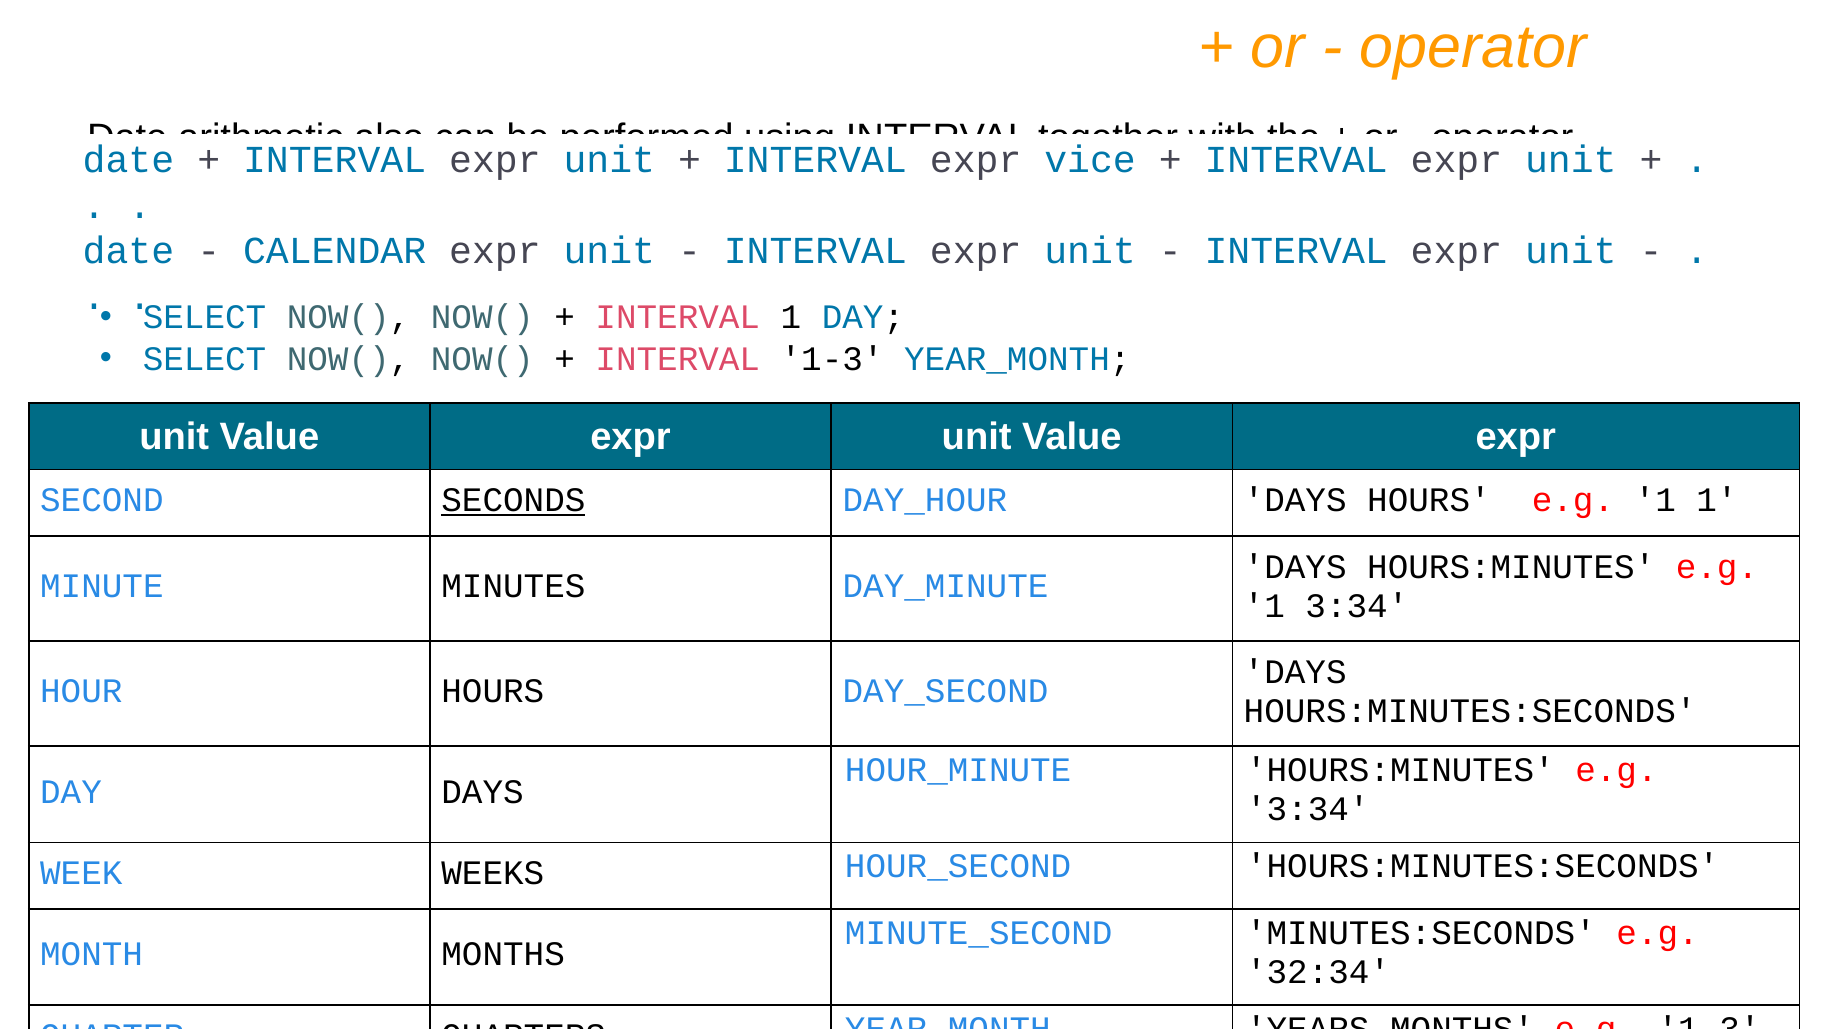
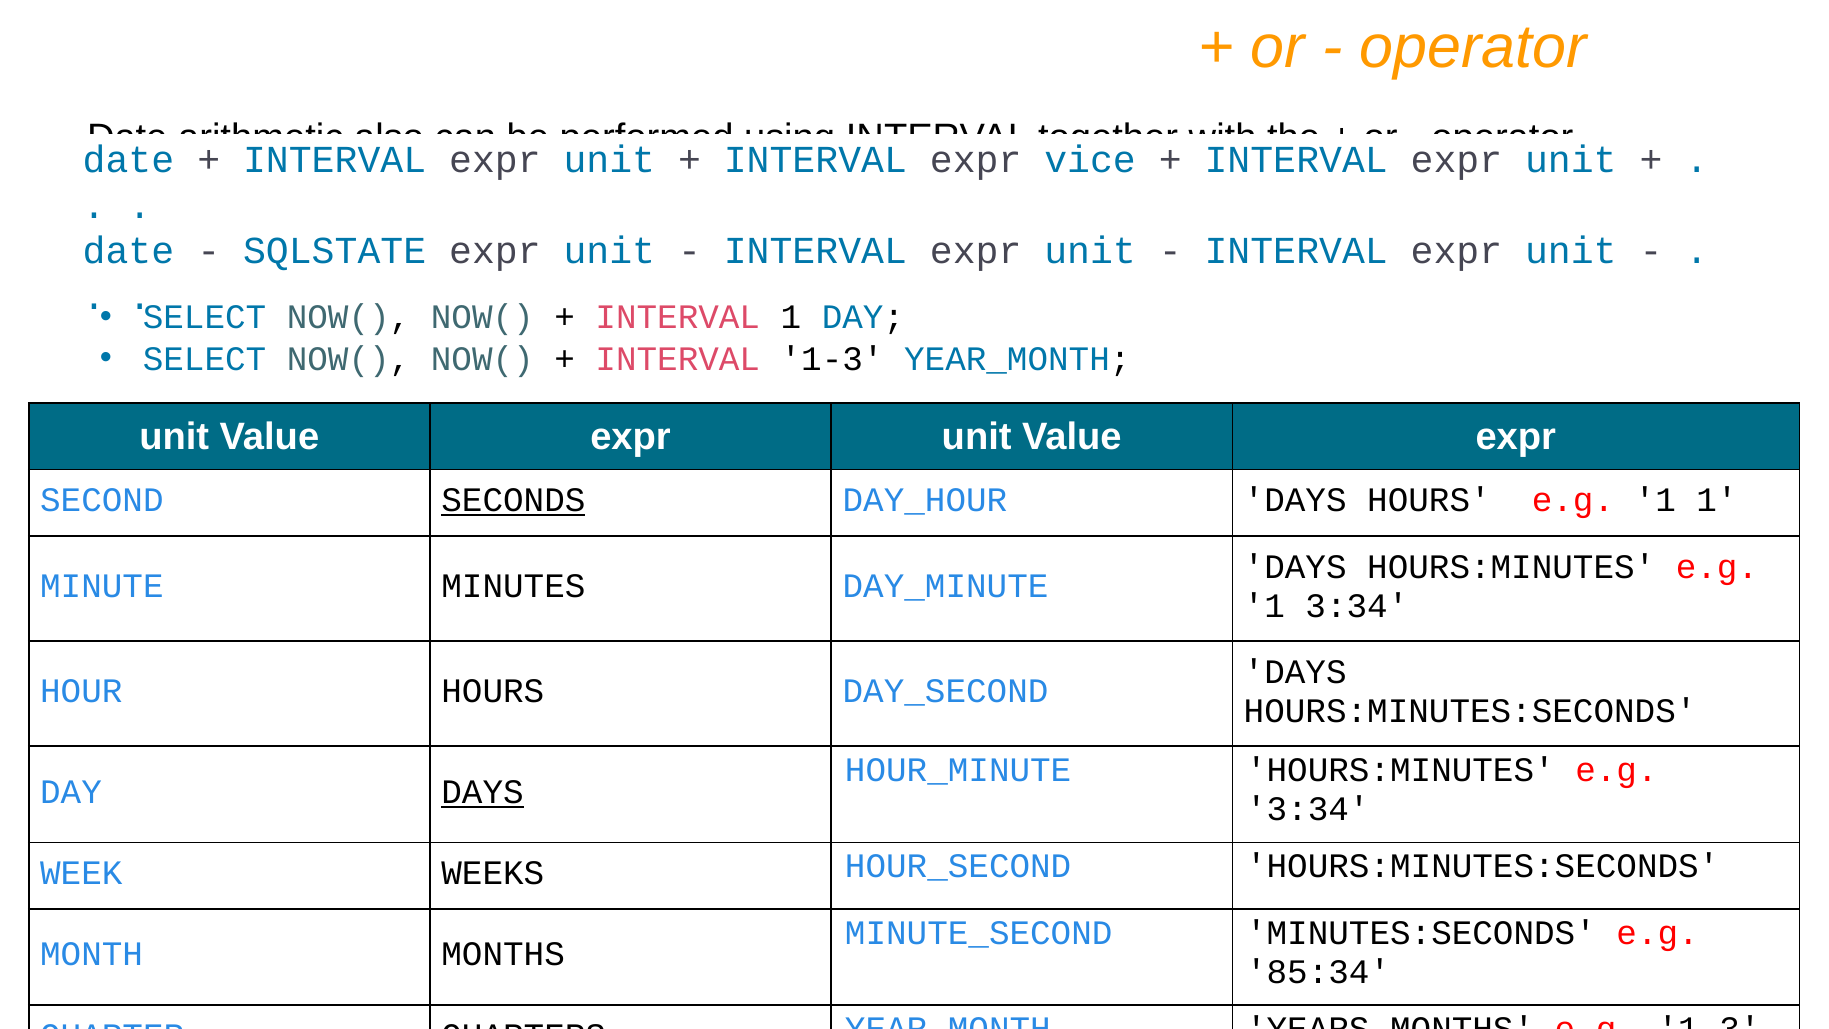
CALENDAR: CALENDAR -> SQLSTATE
DAYS at (483, 792) underline: none -> present
32:34: 32:34 -> 85:34
